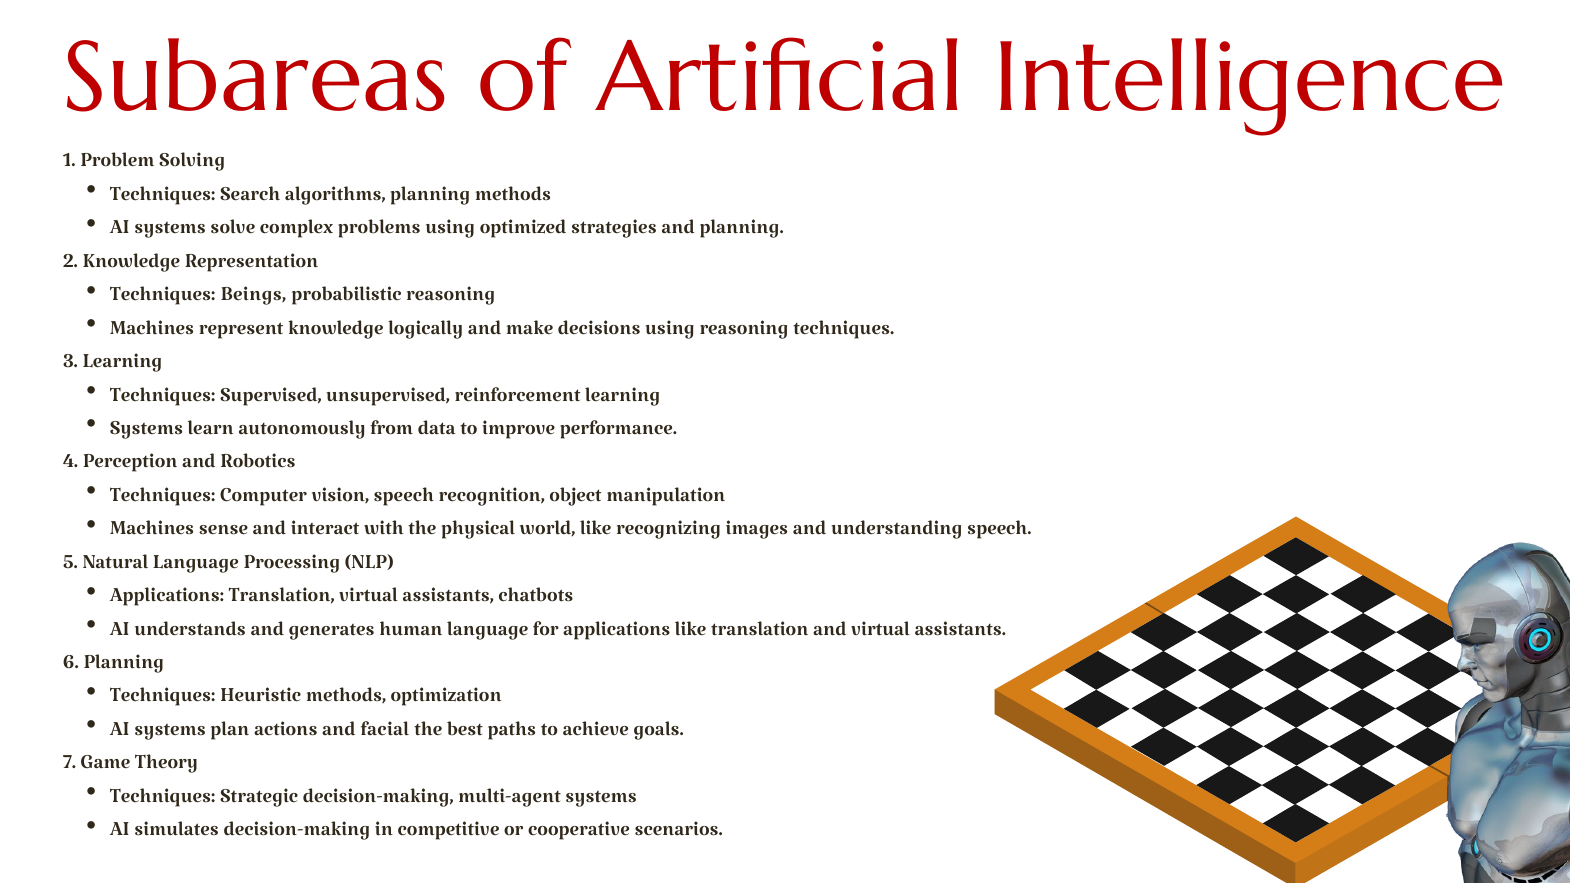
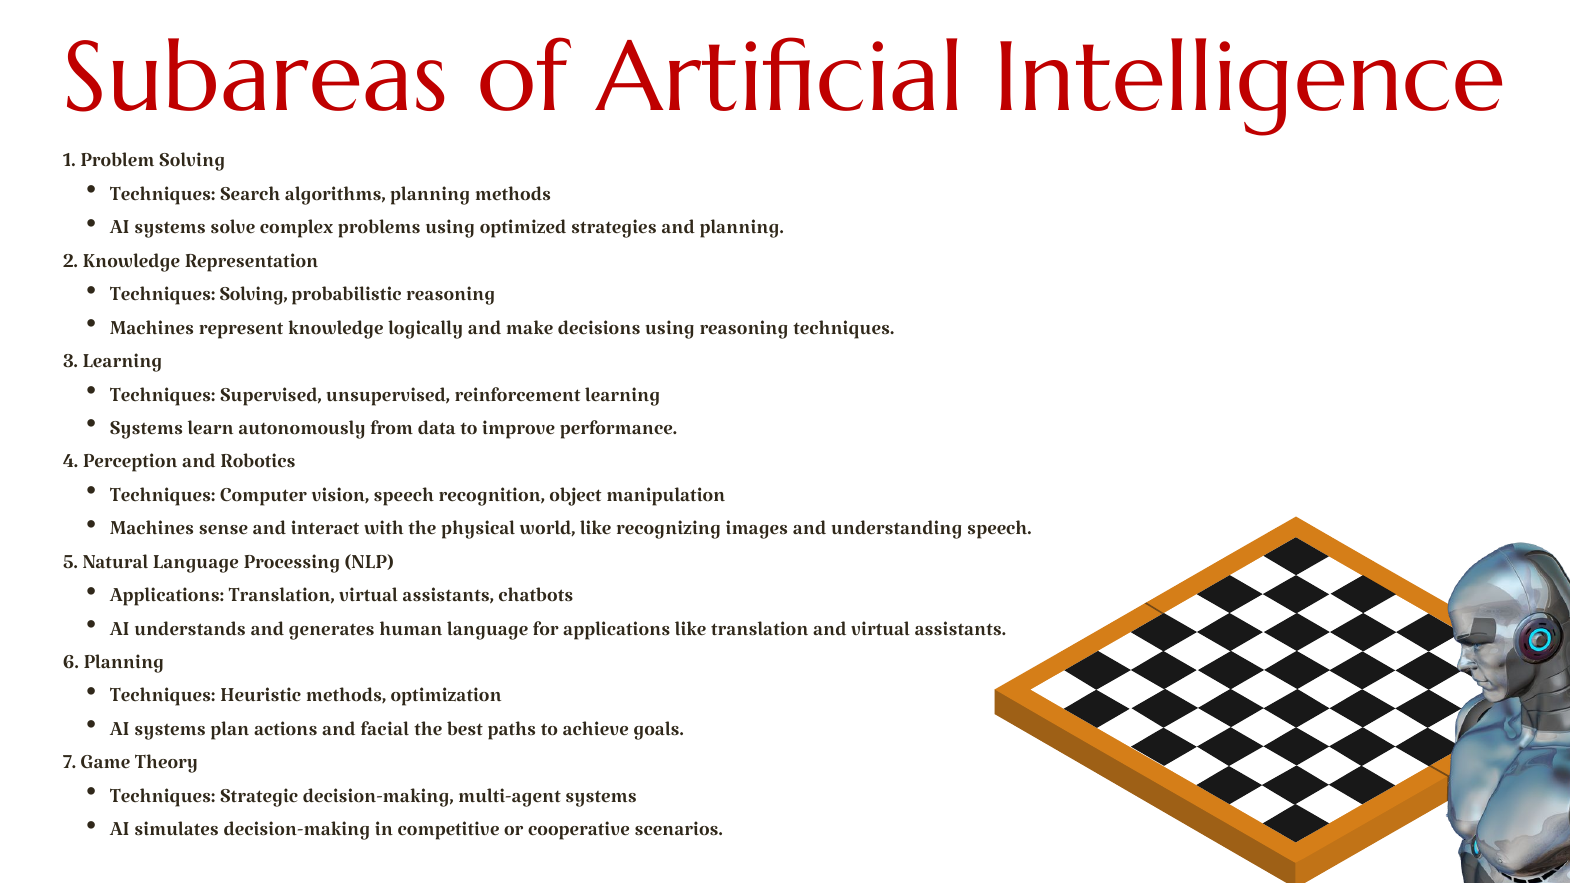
Techniques Beings: Beings -> Solving
